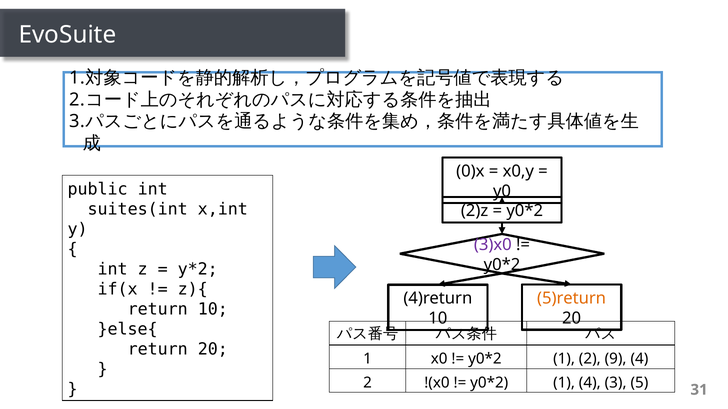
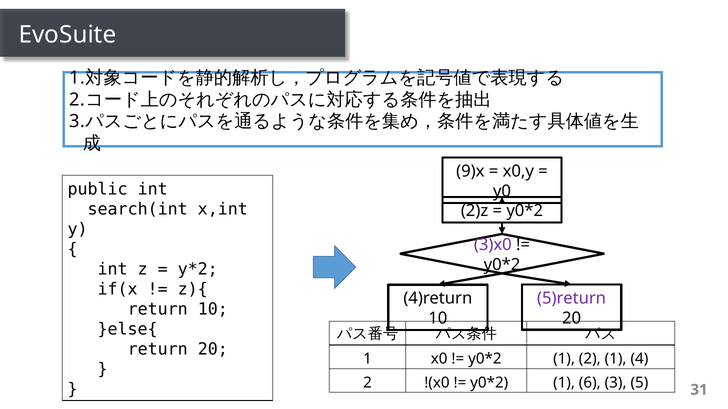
0)x: 0)x -> 9)x
suites(int: suites(int -> search(int
5)return colour: orange -> purple
2 9: 9 -> 1
1 4: 4 -> 6
